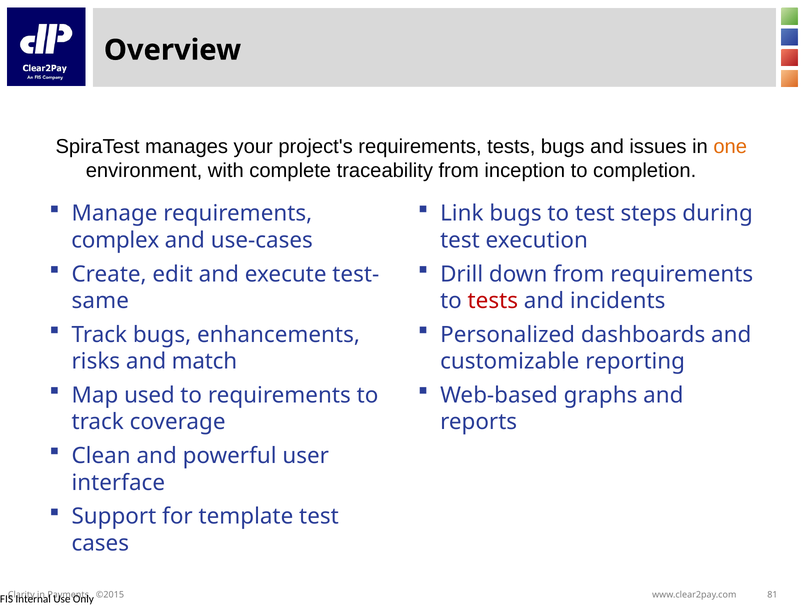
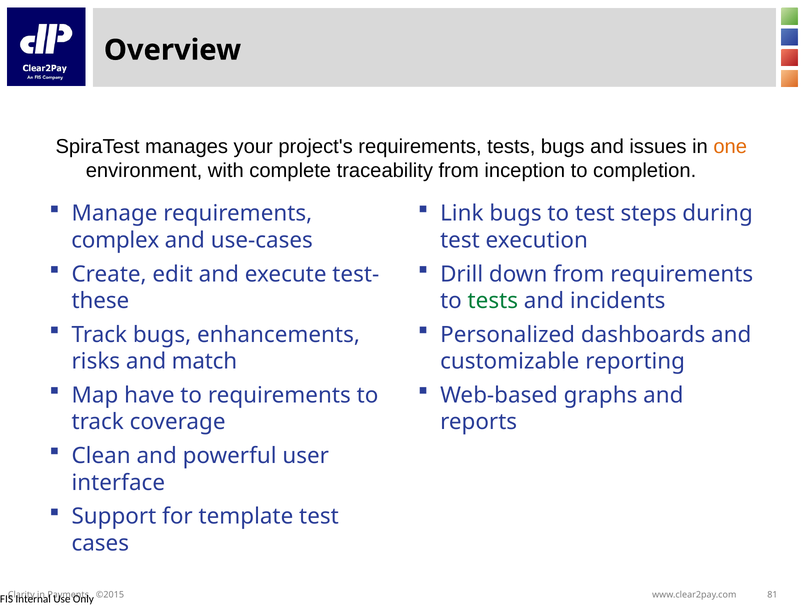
same: same -> these
tests at (493, 301) colour: red -> green
used: used -> have
